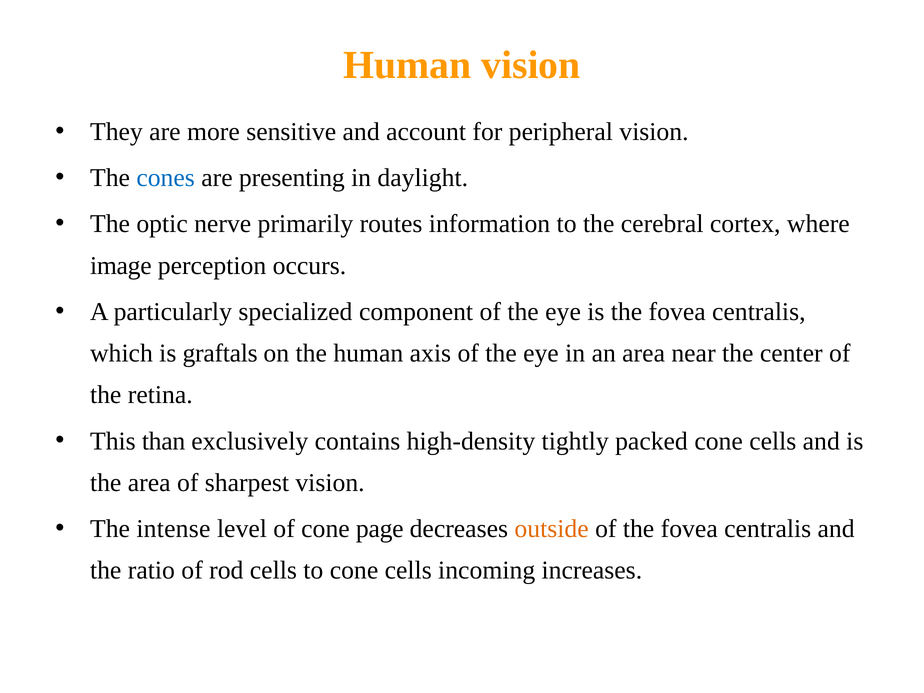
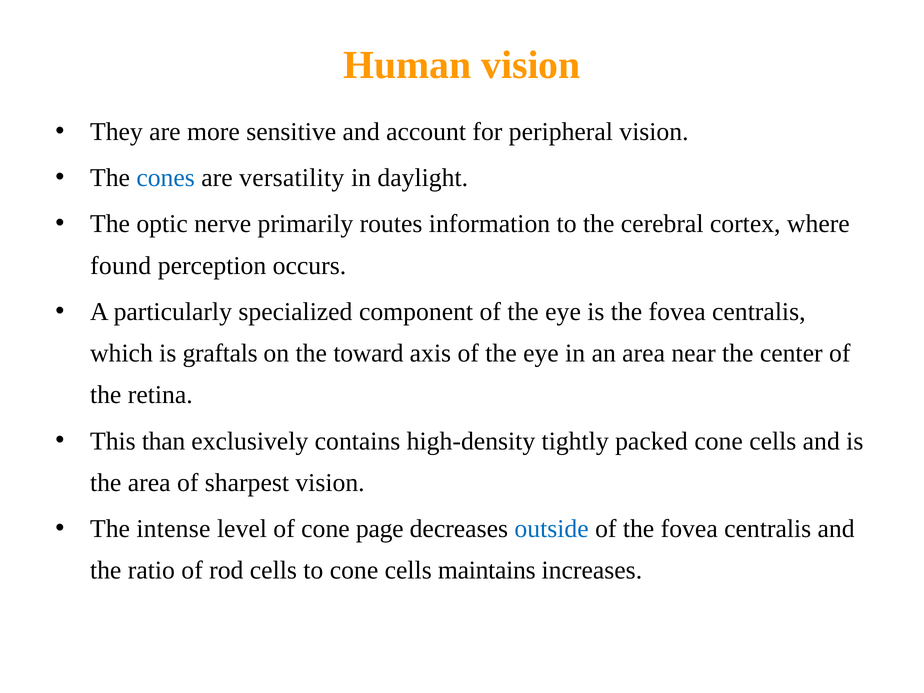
presenting: presenting -> versatility
image: image -> found
the human: human -> toward
outside colour: orange -> blue
incoming: incoming -> maintains
